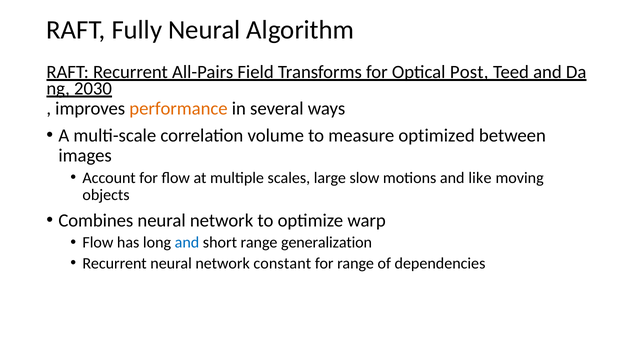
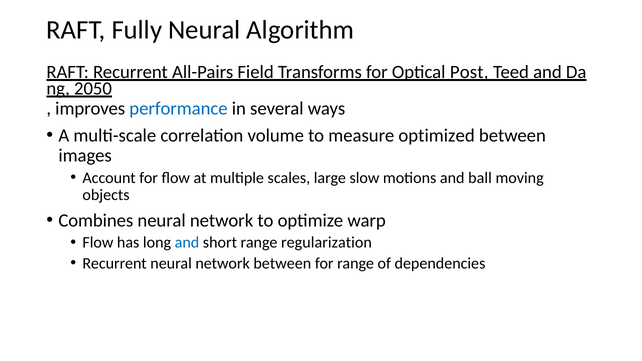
2030: 2030 -> 2050
performance colour: orange -> blue
like: like -> ball
generalization: generalization -> regularization
network constant: constant -> between
